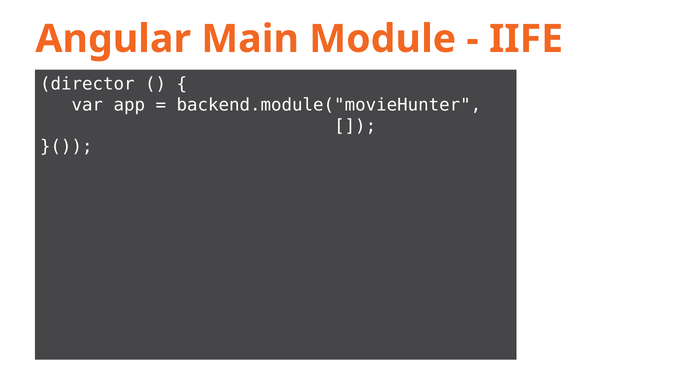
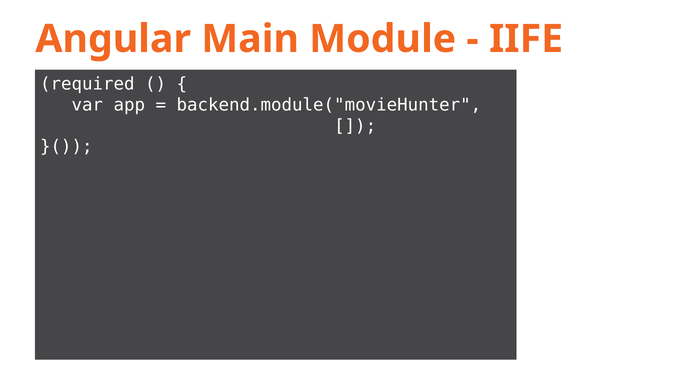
director: director -> required
